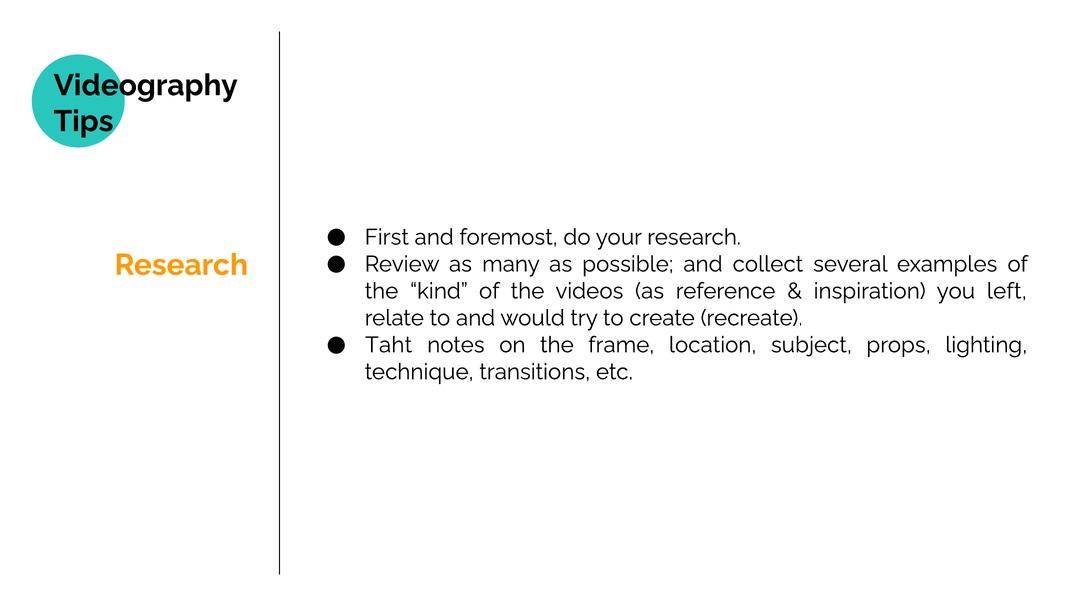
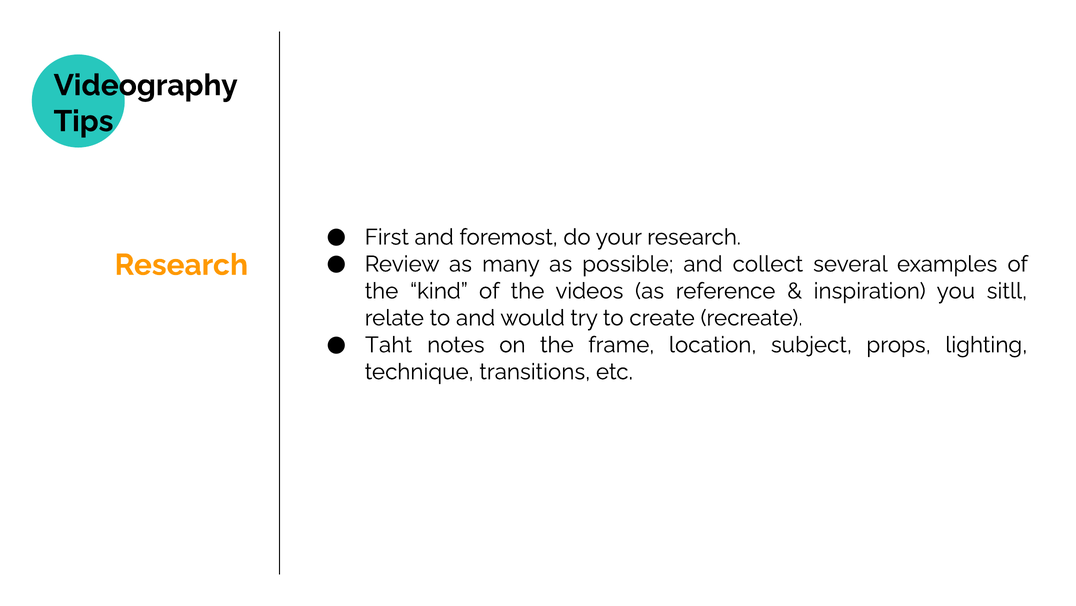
left: left -> sitll
